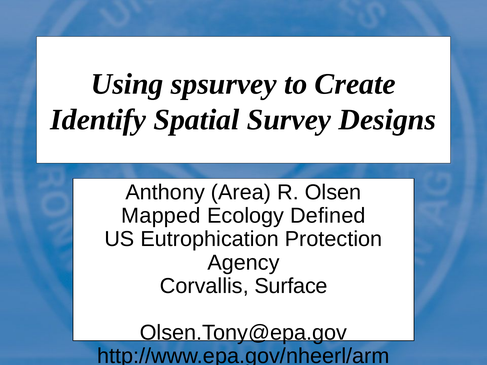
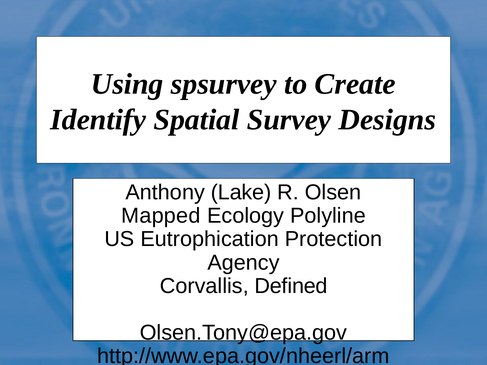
Area: Area -> Lake
Defined: Defined -> Polyline
Surface: Surface -> Defined
